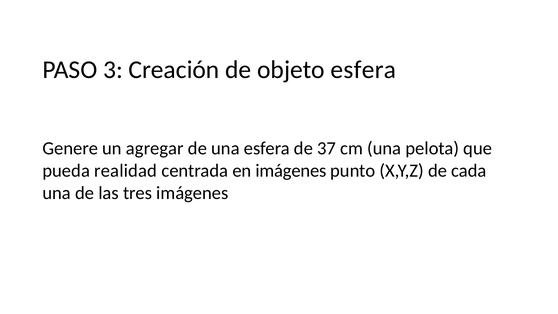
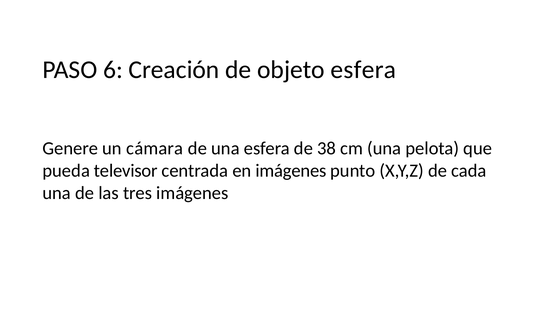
3: 3 -> 6
agregar: agregar -> cámara
37: 37 -> 38
realidad: realidad -> televisor
